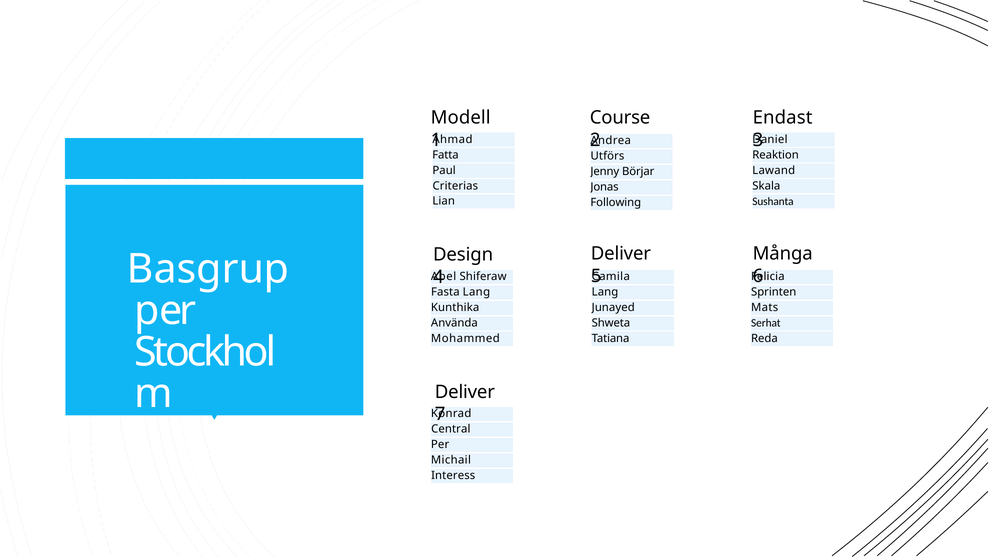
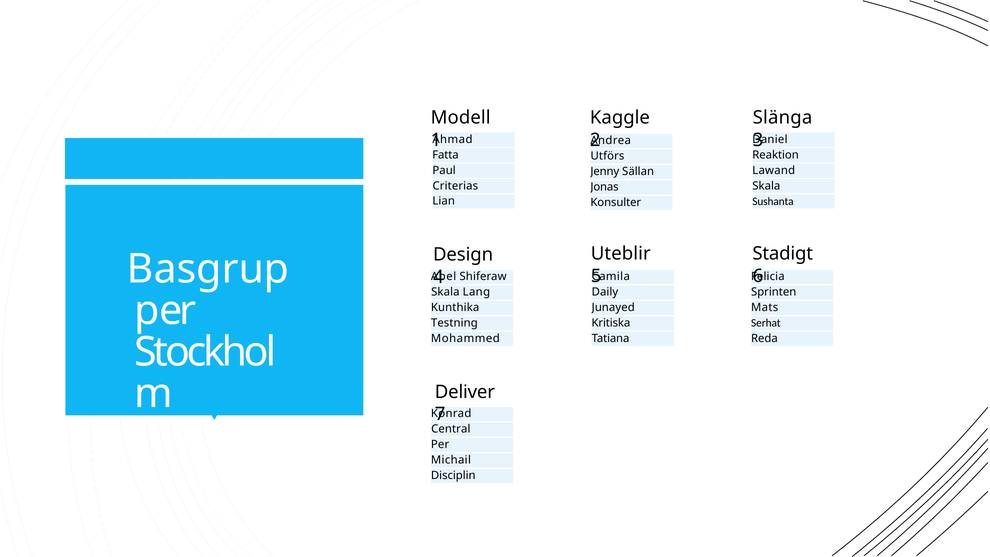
Course: Course -> Kaggle
Endast: Endast -> Slänga
Börjar: Börjar -> Sällan
Following: Following -> Konsulter
Deliver at (621, 254): Deliver -> Uteblir
Många: Många -> Stadigt
Fasta at (445, 292): Fasta -> Skala
Lang at (605, 292): Lang -> Daily
Använda: Använda -> Testning
Shweta: Shweta -> Kritiska
Interess: Interess -> Disciplin
